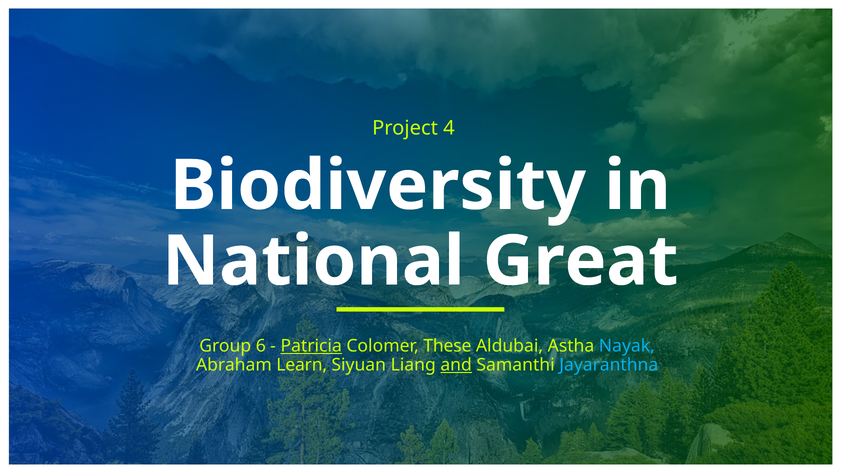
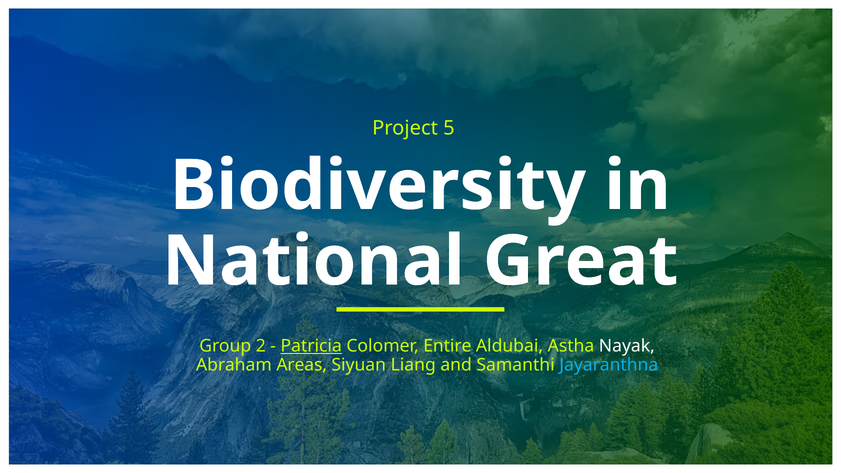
4: 4 -> 5
6: 6 -> 2
These: These -> Entire
Nayak colour: light blue -> white
Learn: Learn -> Areas
and underline: present -> none
